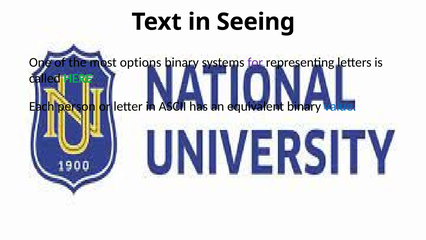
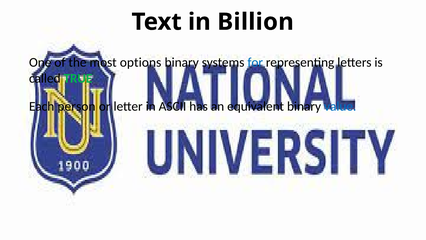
Seeing: Seeing -> Billion
for colour: purple -> blue
HERE: HERE -> TRUE
